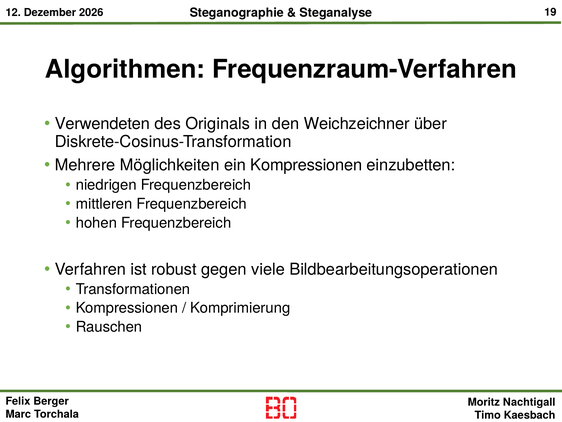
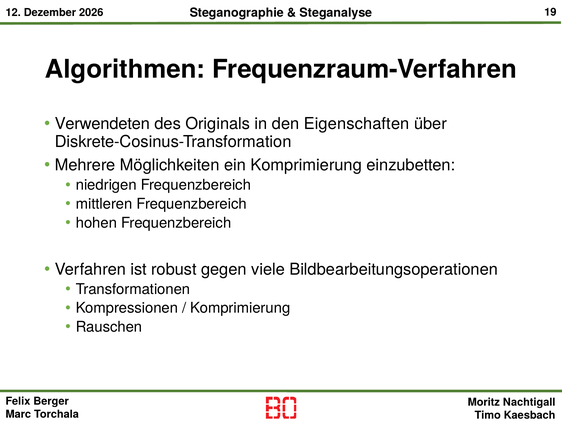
Weichzeichner: Weichzeichner -> Eigenschaften
ein Kompressionen: Kompressionen -> Komprimierung
